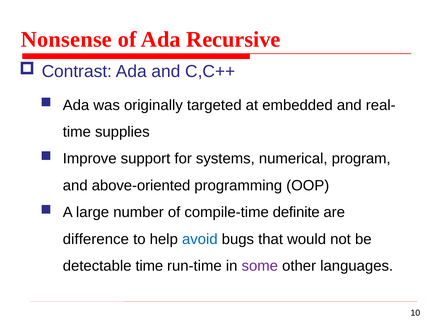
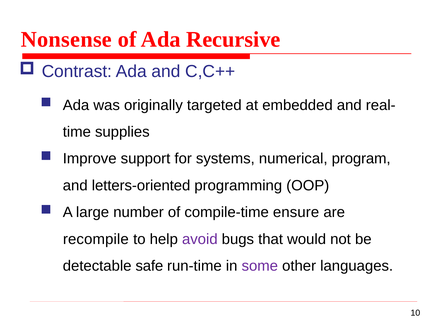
above-oriented: above-oriented -> letters-oriented
definite: definite -> ensure
difference: difference -> recompile
avoid colour: blue -> purple
detectable time: time -> safe
